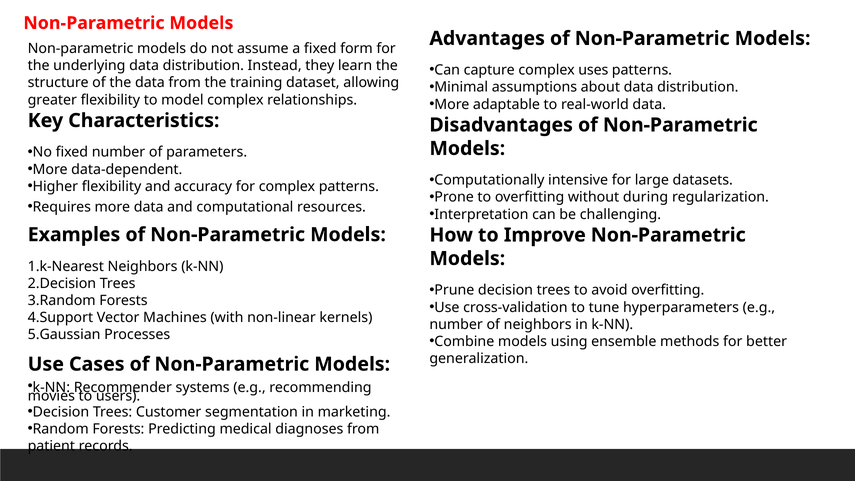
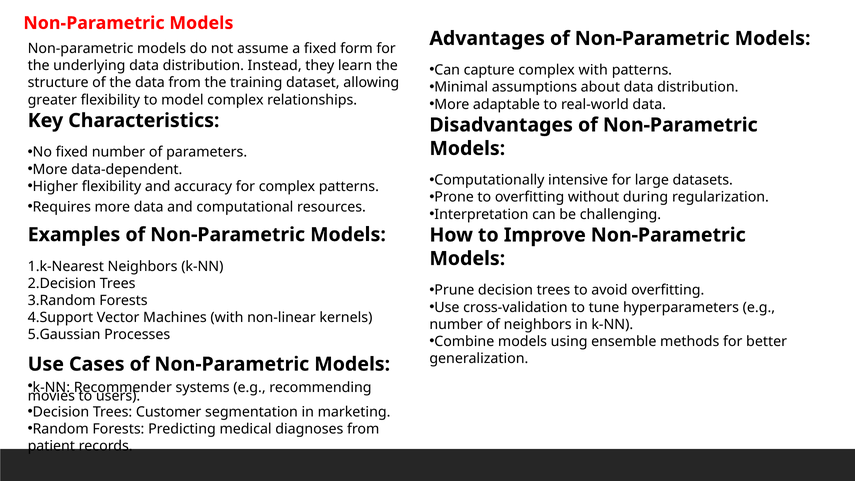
complex uses: uses -> with
